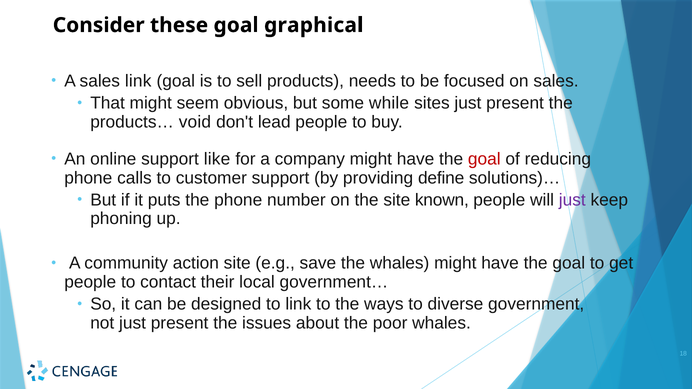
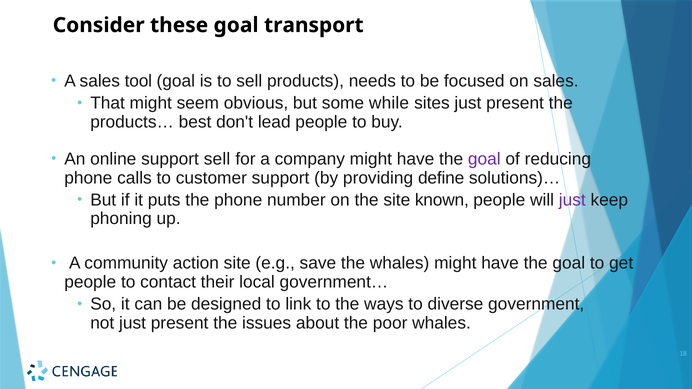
graphical: graphical -> transport
sales link: link -> tool
void: void -> best
support like: like -> sell
goal at (484, 159) colour: red -> purple
